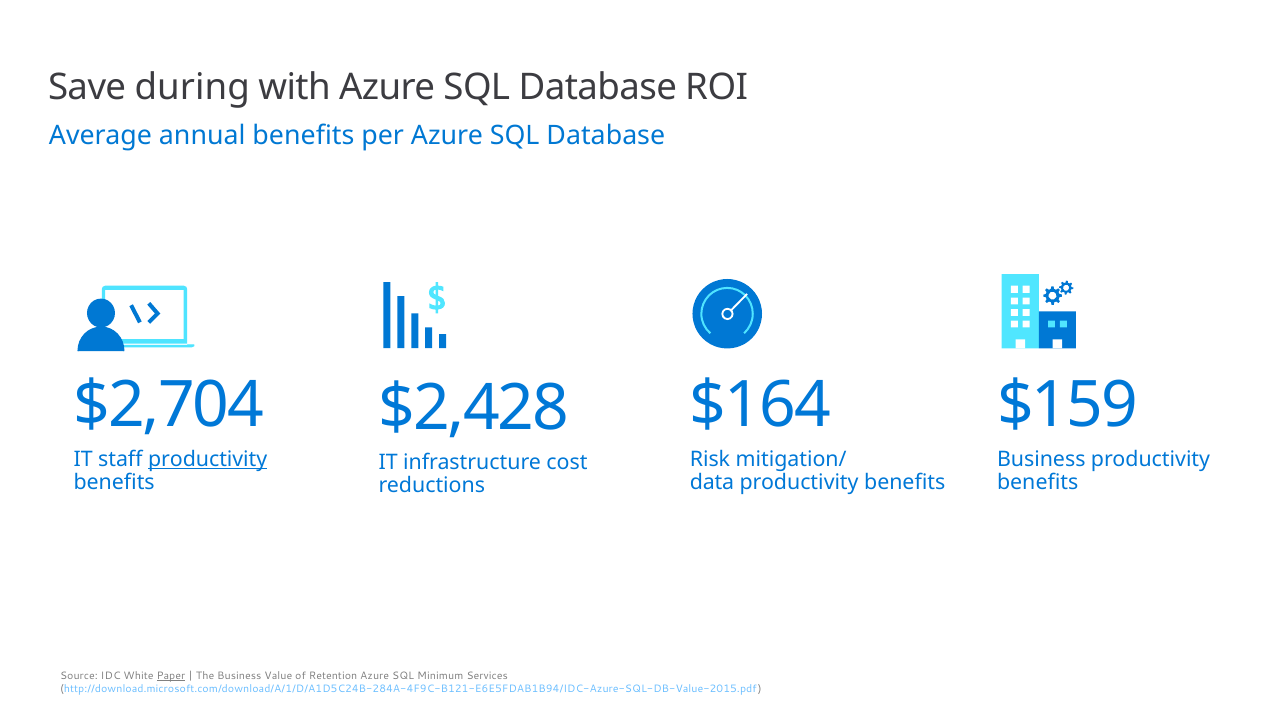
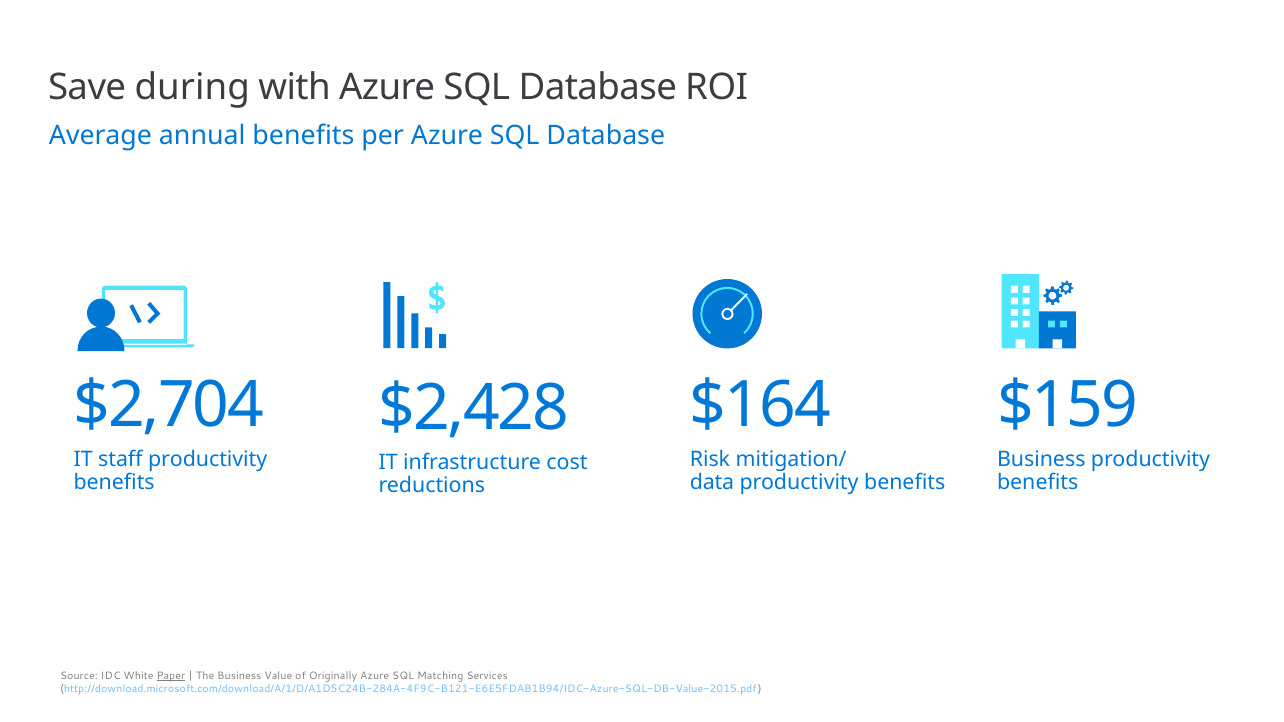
productivity at (208, 460) underline: present -> none
Retention: Retention -> Originally
Minimum: Minimum -> Matching
